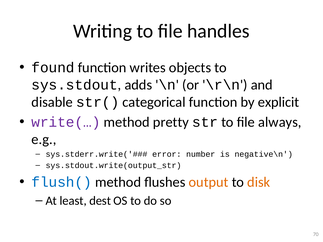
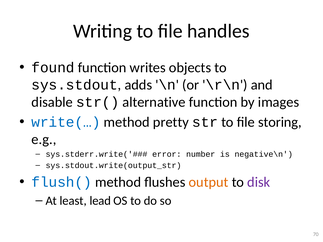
categorical: categorical -> alternative
explicit: explicit -> images
write(… colour: purple -> blue
always: always -> storing
disk colour: orange -> purple
dest: dest -> lead
